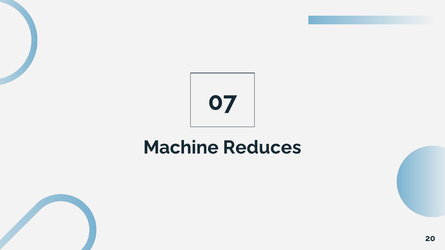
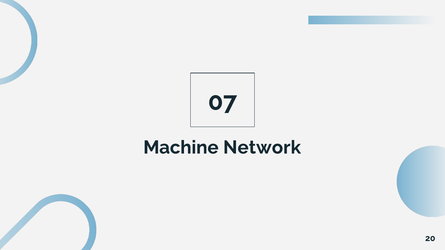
Reduces: Reduces -> Network
